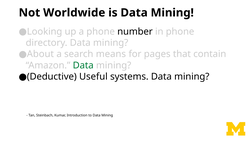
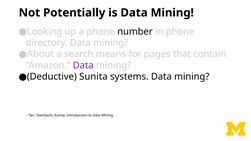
Worldwide: Worldwide -> Potentially
Data at (83, 65) colour: green -> purple
Useful: Useful -> Sunita
